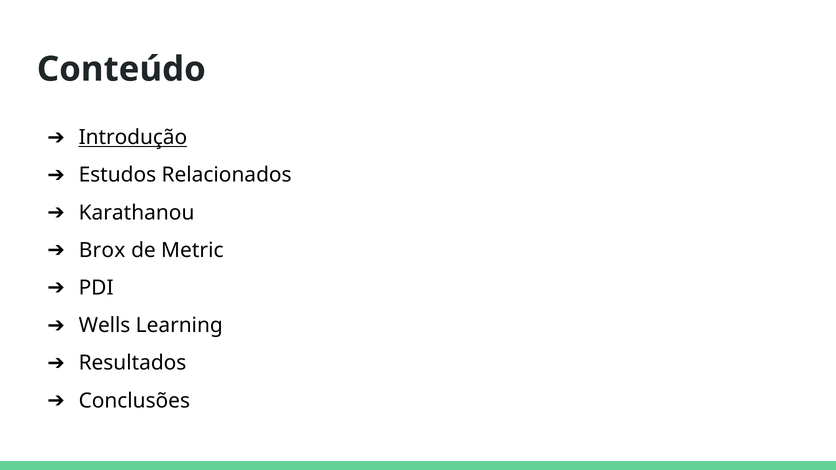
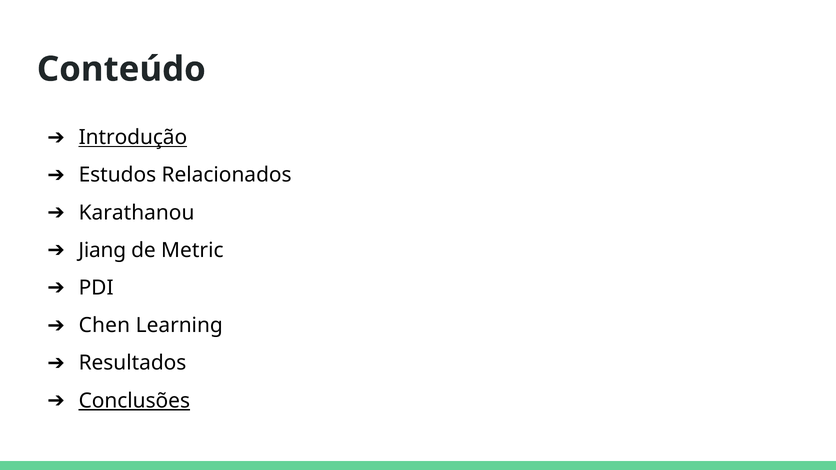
Brox: Brox -> Jiang
Wells: Wells -> Chen
Conclusões underline: none -> present
